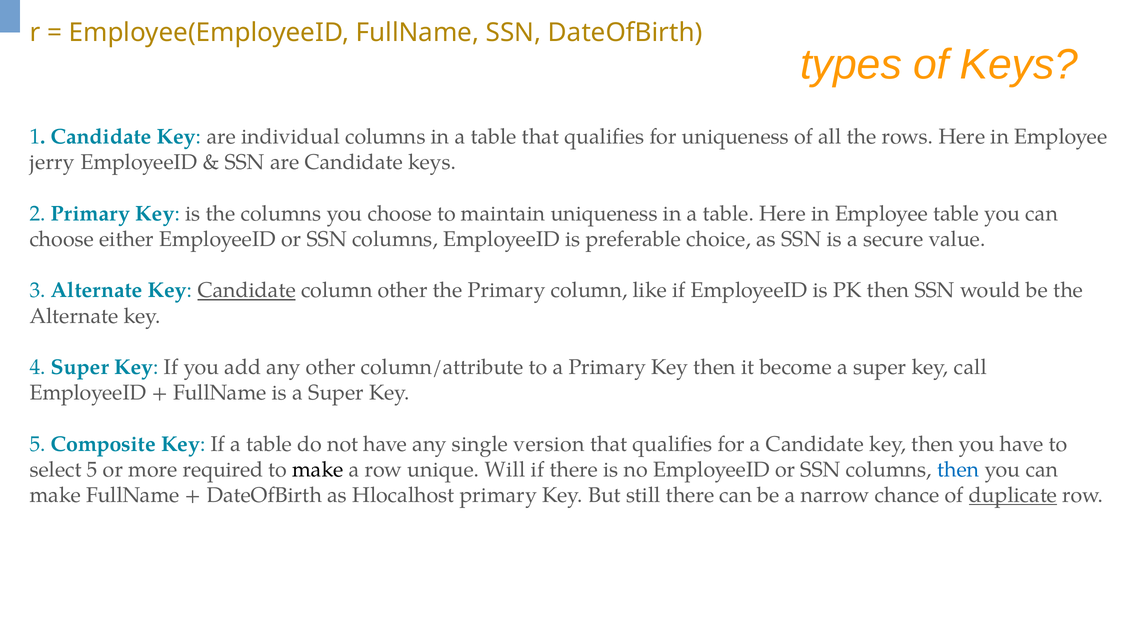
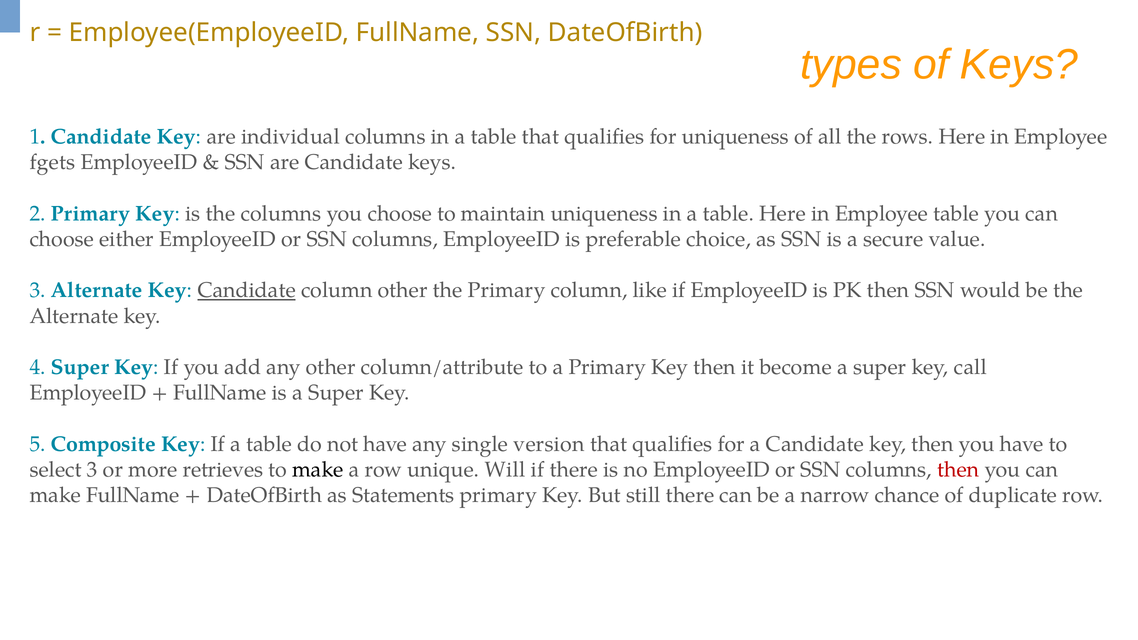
jerry: jerry -> fgets
select 5: 5 -> 3
required: required -> retrieves
then at (958, 470) colour: blue -> red
Hlocalhost: Hlocalhost -> Statements
duplicate underline: present -> none
